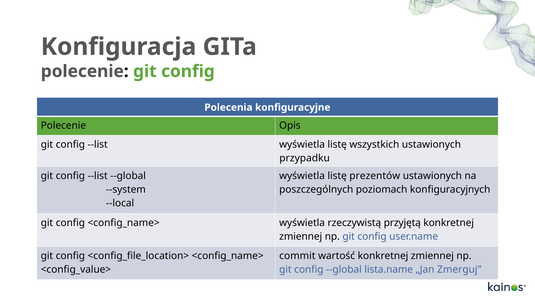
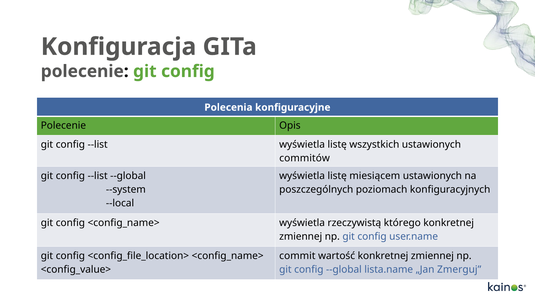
przypadku: przypadku -> commitów
prezentów: prezentów -> miesiącem
przyjętą: przyjętą -> którego
